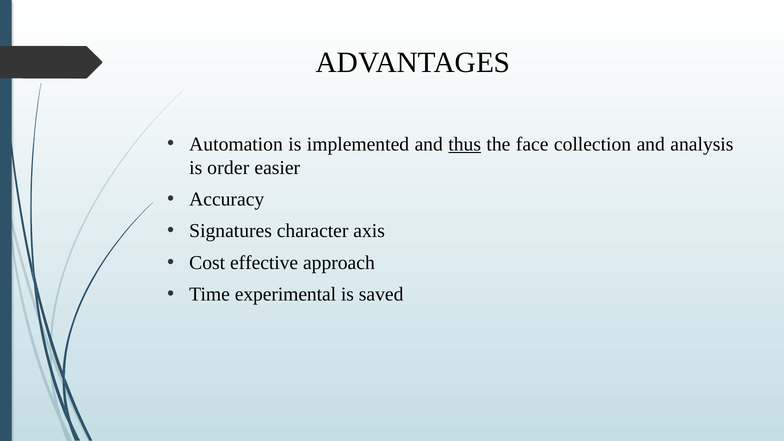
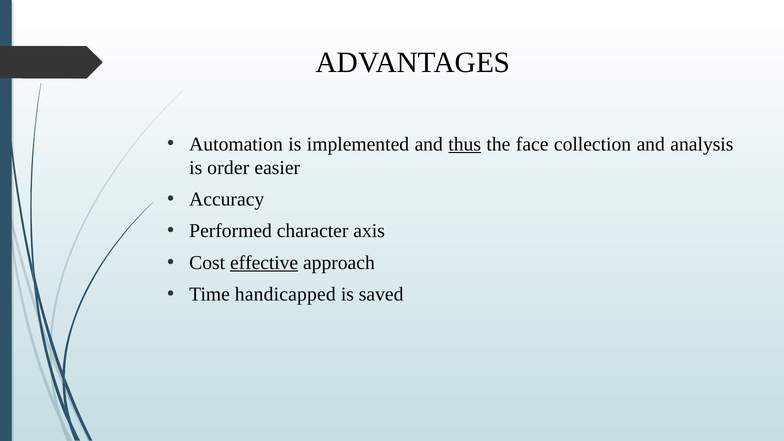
Signatures: Signatures -> Performed
effective underline: none -> present
experimental: experimental -> handicapped
